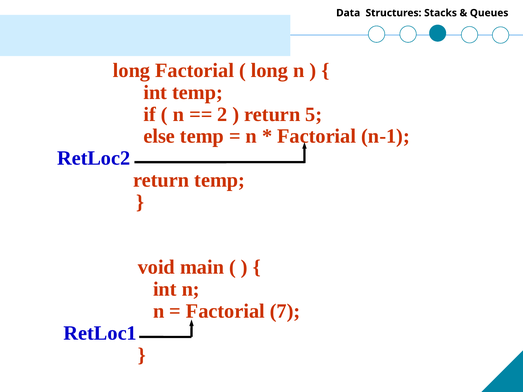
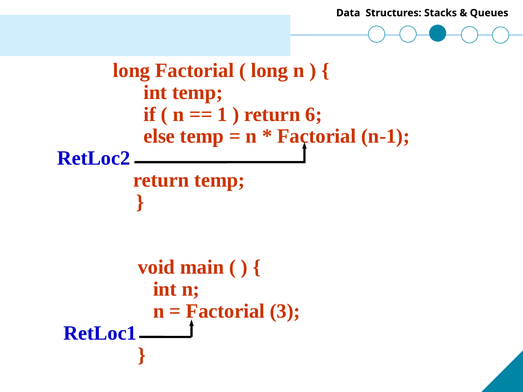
2: 2 -> 1
5: 5 -> 6
7: 7 -> 3
